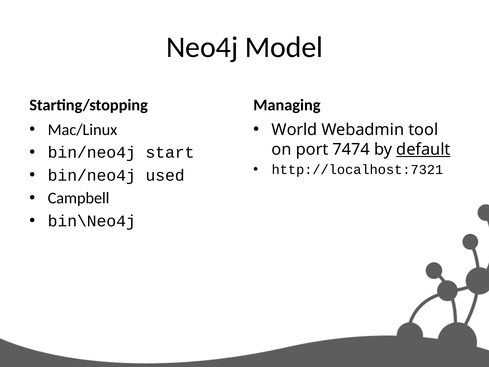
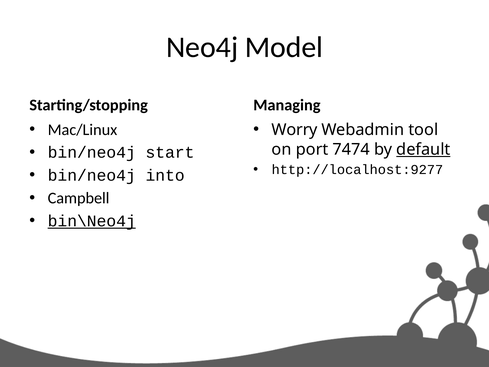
World: World -> Worry
http://localhost:7321: http://localhost:7321 -> http://localhost:9277
used: used -> into
bin\Neo4j underline: none -> present
